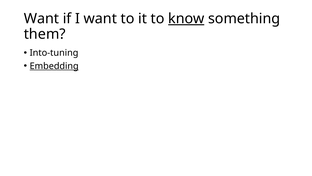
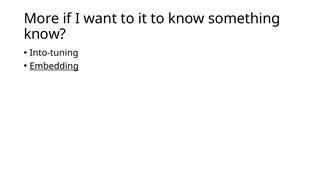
Want at (41, 18): Want -> More
know at (186, 18) underline: present -> none
them at (45, 34): them -> know
